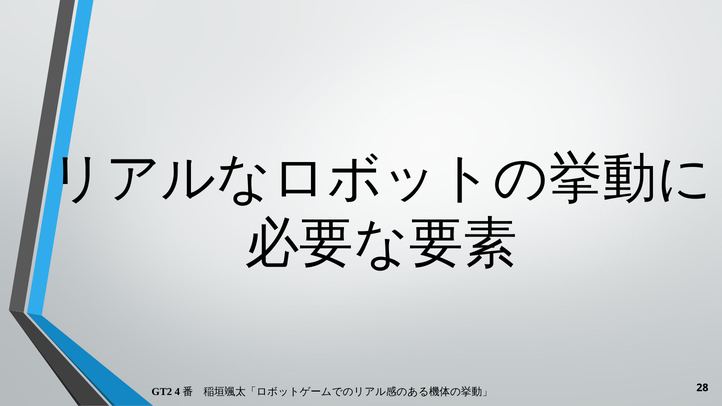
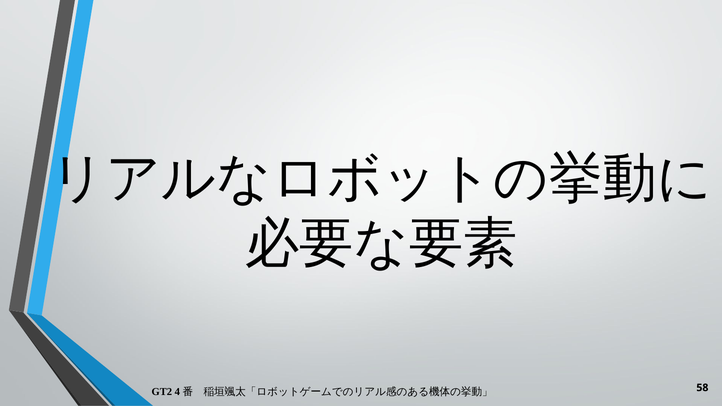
28: 28 -> 58
